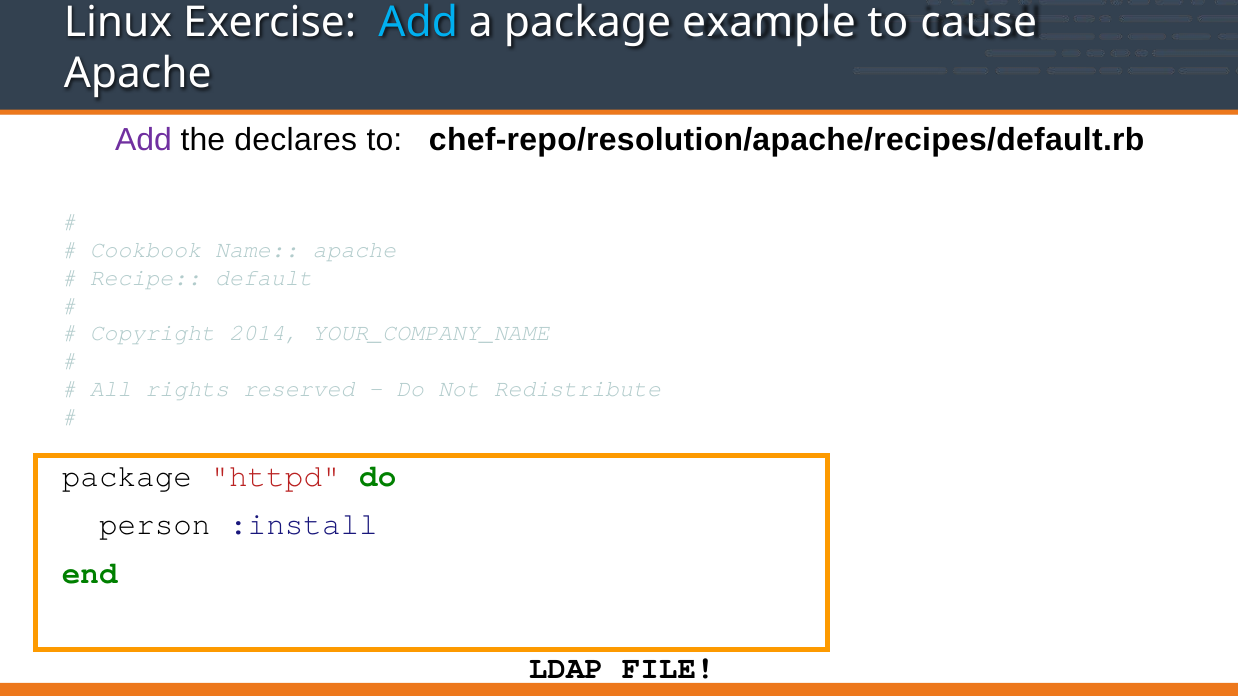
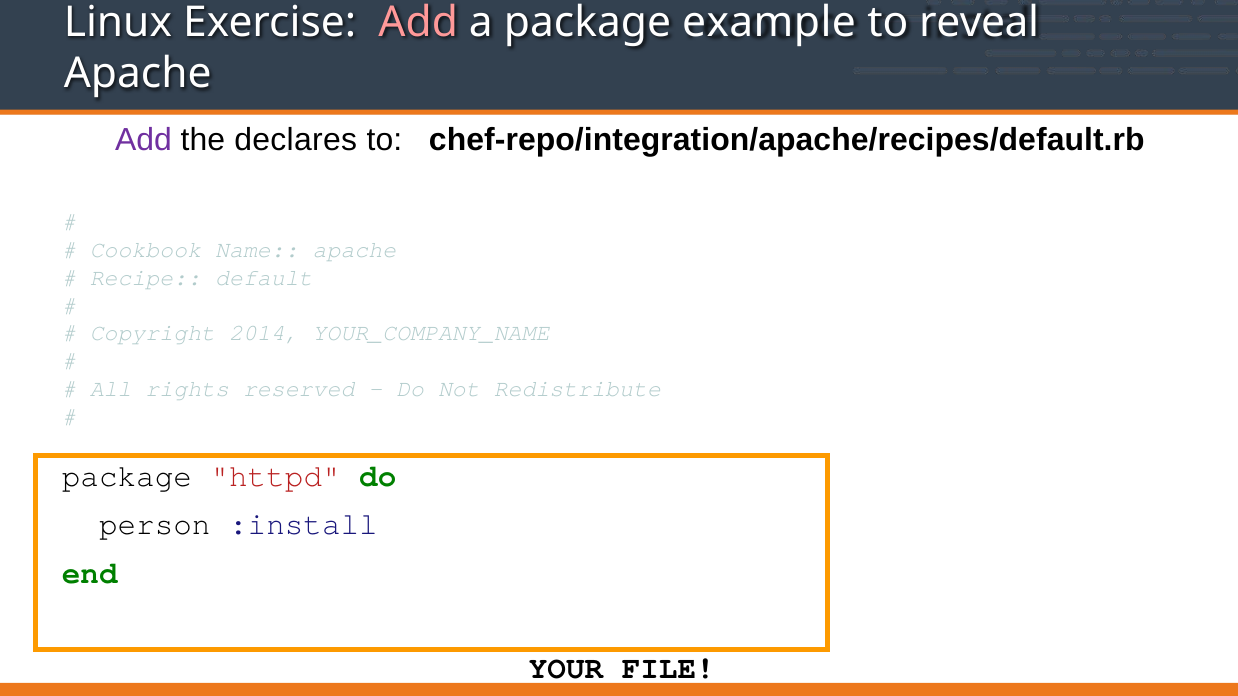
Add at (418, 22) colour: light blue -> pink
cause: cause -> reveal
chef-repo/resolution/apache/recipes/default.rb: chef-repo/resolution/apache/recipes/default.rb -> chef-repo/integration/apache/recipes/default.rb
LDAP: LDAP -> YOUR
